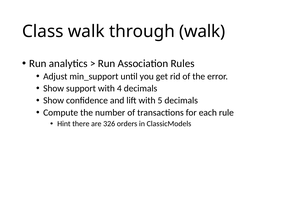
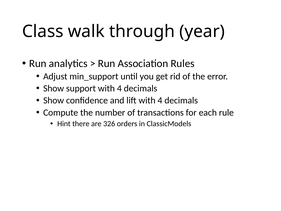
through walk: walk -> year
lift with 5: 5 -> 4
